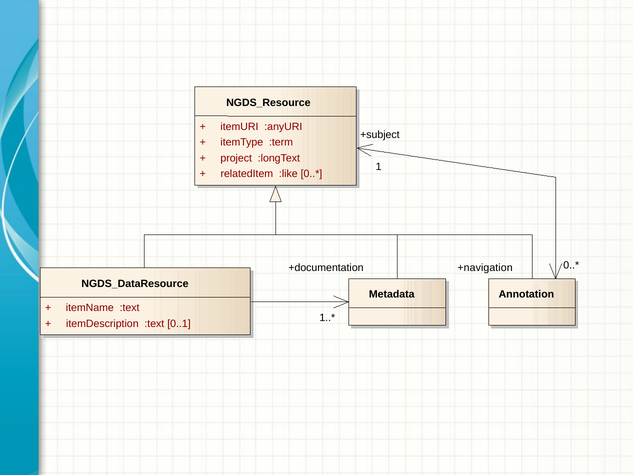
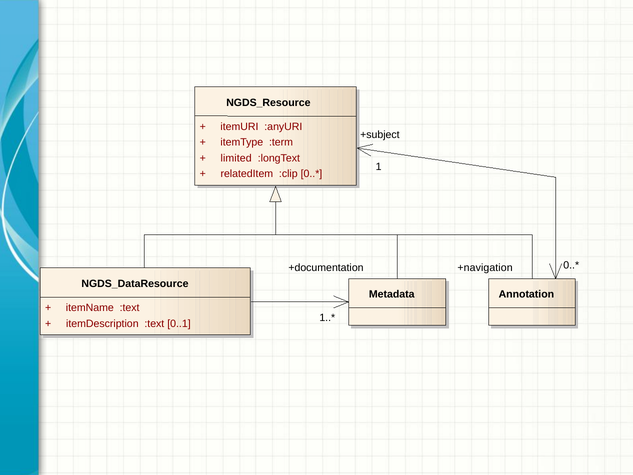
project: project -> limited
:like: :like -> :clip
